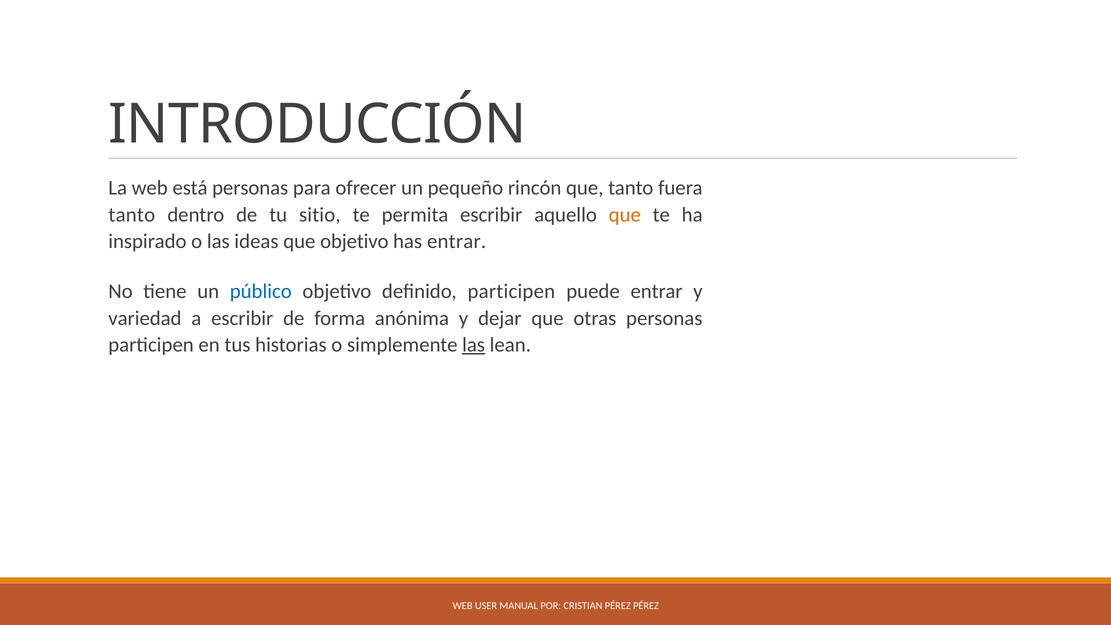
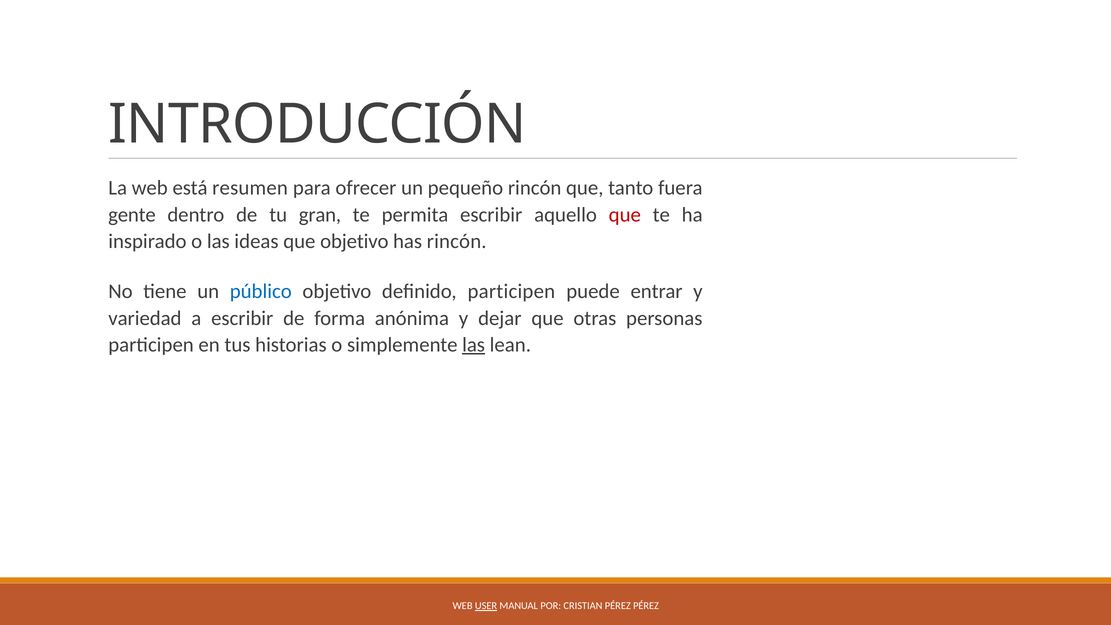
está personas: personas -> resumen
tanto at (132, 215): tanto -> gente
sitio: sitio -> gran
que at (625, 215) colour: orange -> red
has entrar: entrar -> rincón
USER underline: none -> present
